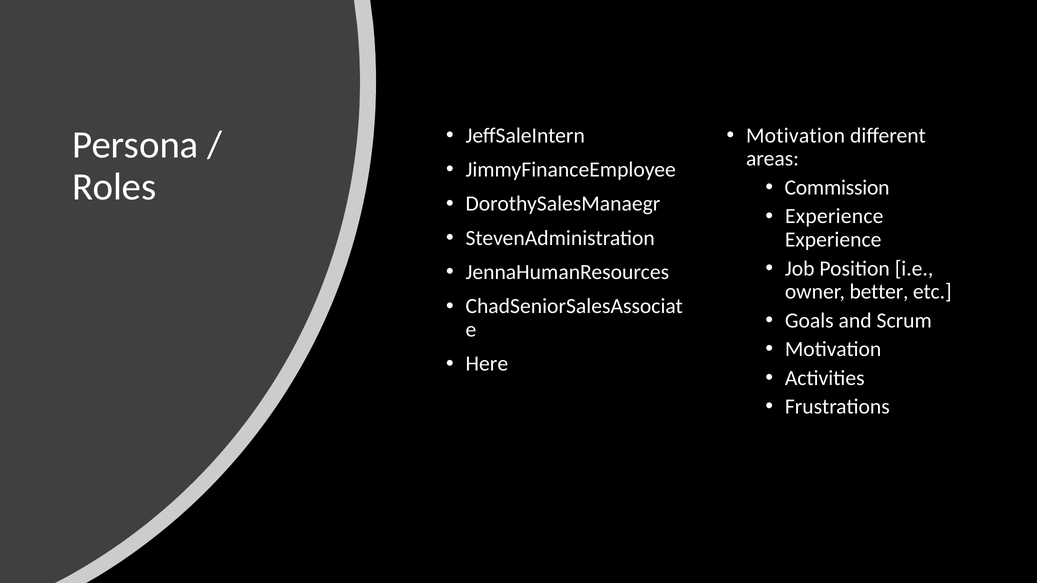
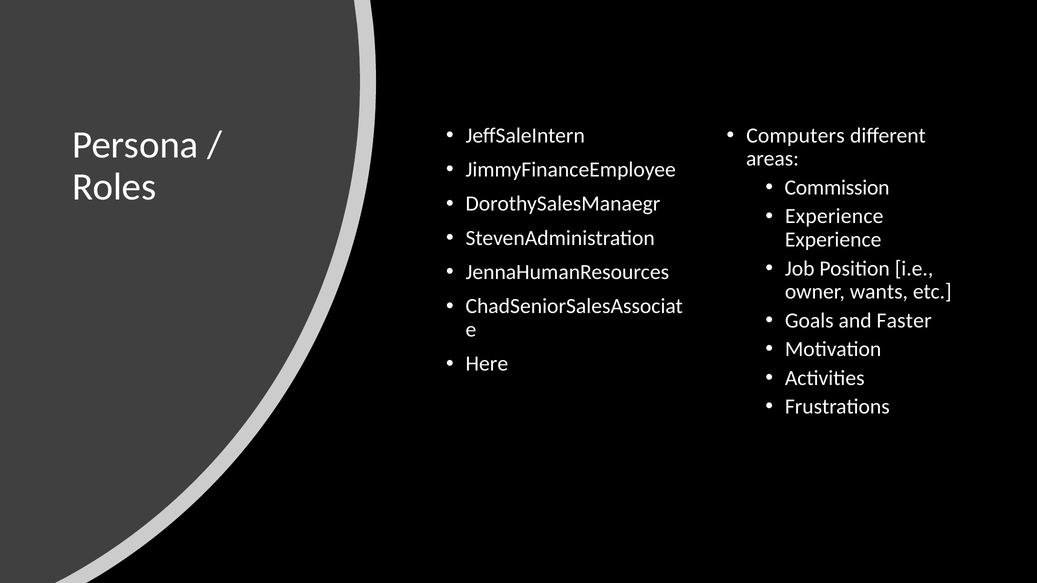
Motivation at (796, 136): Motivation -> Computers
better: better -> wants
Scrum: Scrum -> Faster
